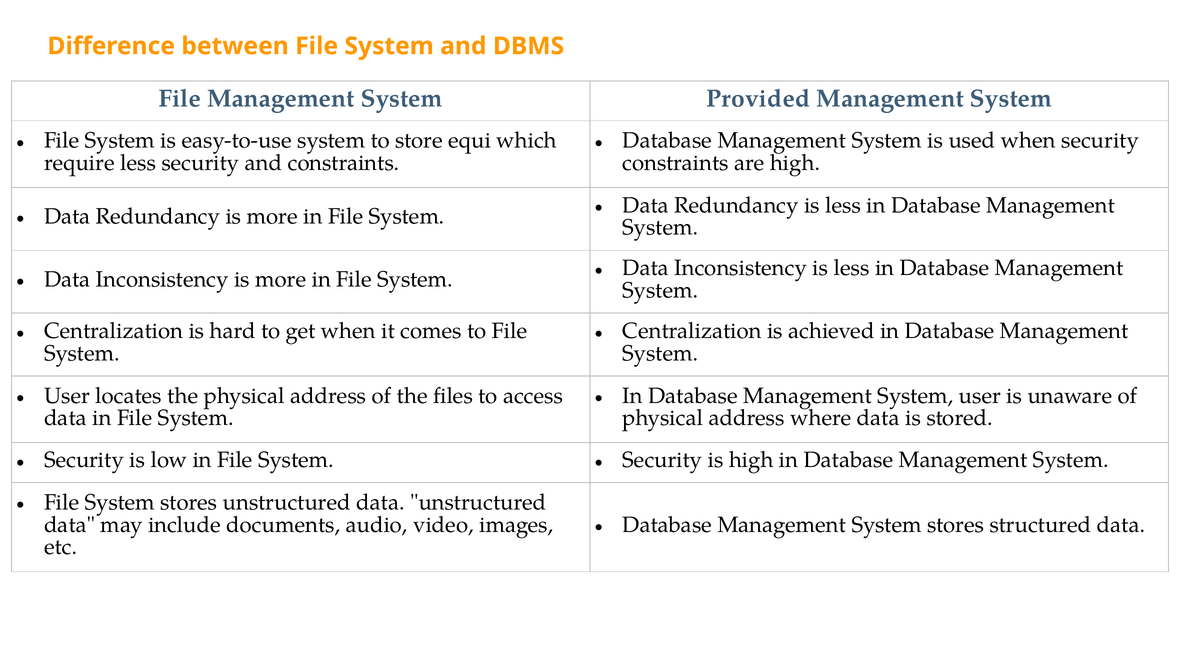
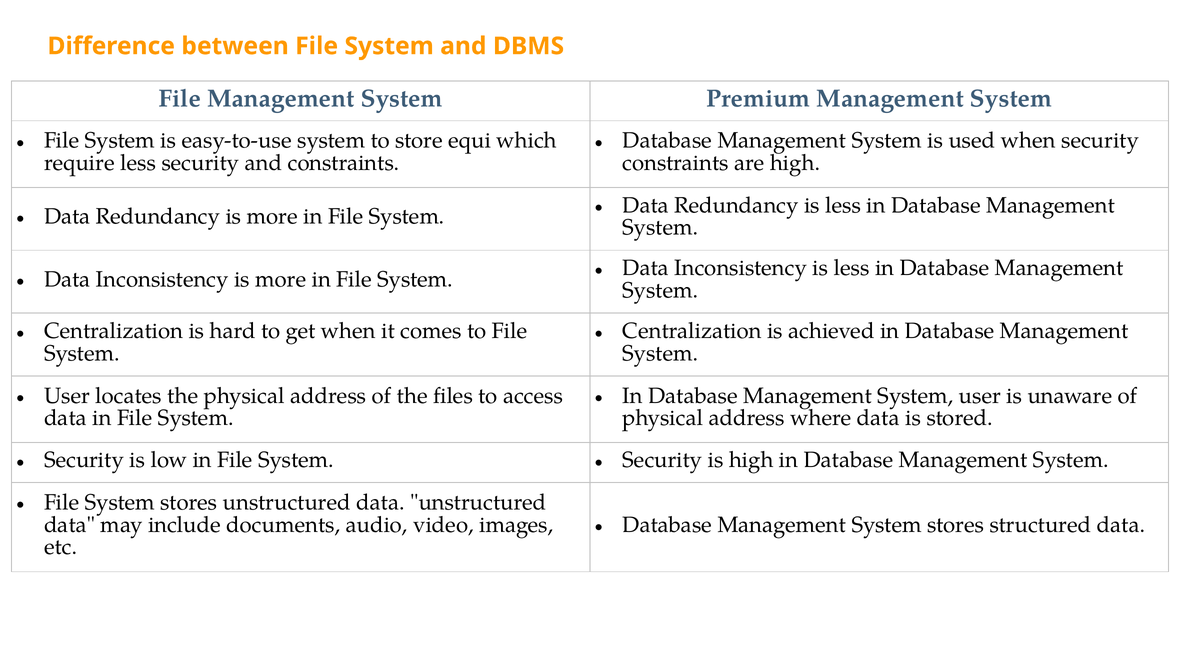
Provided: Provided -> Premium
